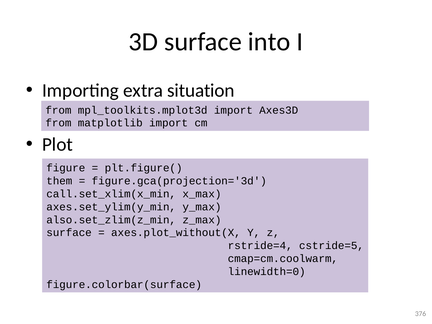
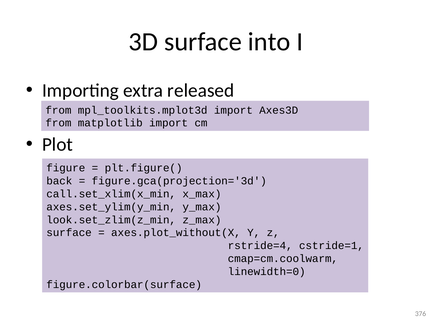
situation: situation -> released
them: them -> back
also.set_zlim(z_min: also.set_zlim(z_min -> look.set_zlim(z_min
cstride=5: cstride=5 -> cstride=1
